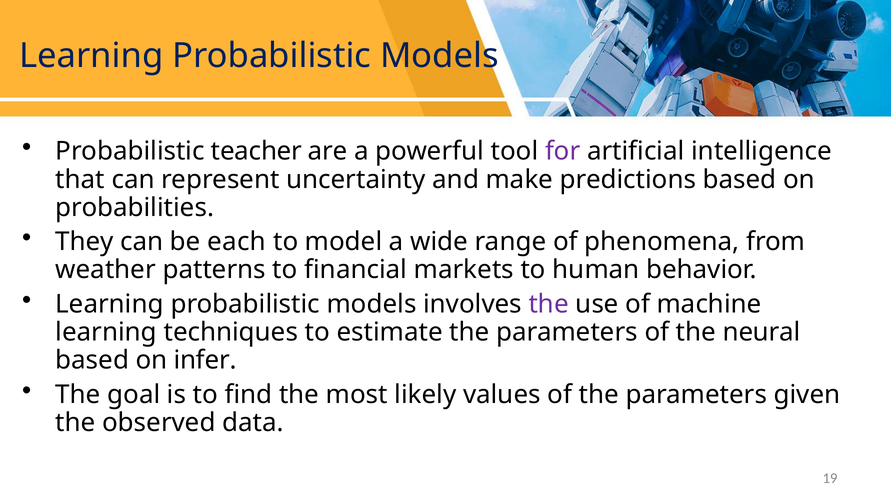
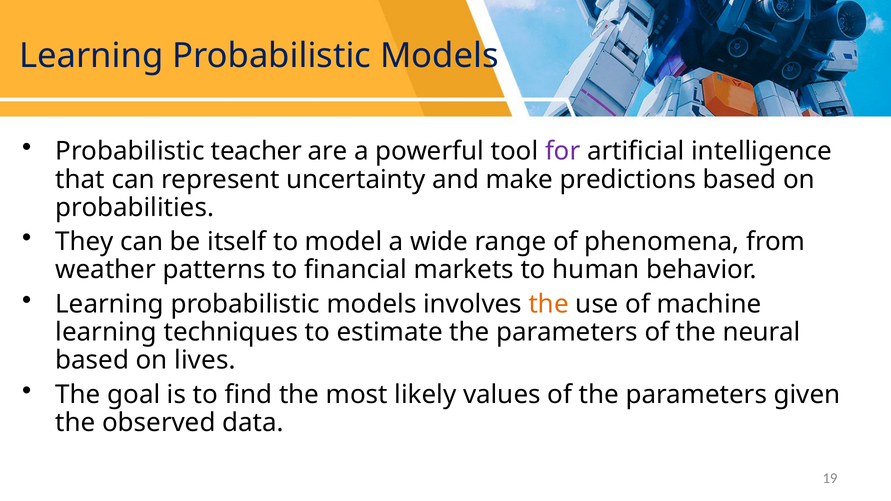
each: each -> itself
the at (549, 304) colour: purple -> orange
infer: infer -> lives
